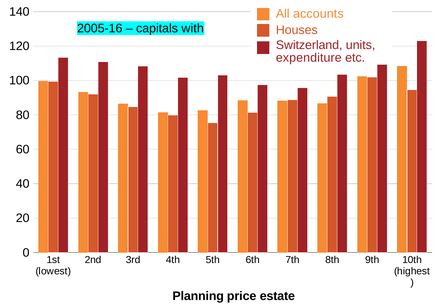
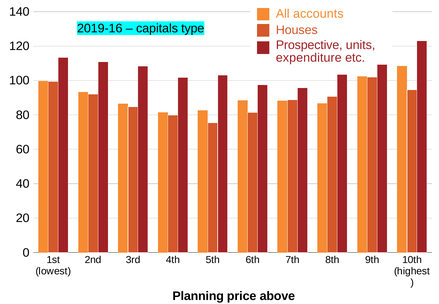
2005-16: 2005-16 -> 2019-16
with: with -> type
Switzerland: Switzerland -> Prospective
estate: estate -> above
